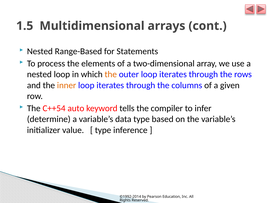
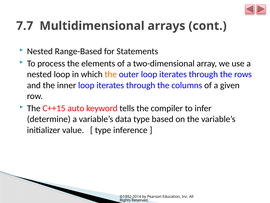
1.5: 1.5 -> 7.7
inner colour: orange -> black
C++54: C++54 -> C++15
